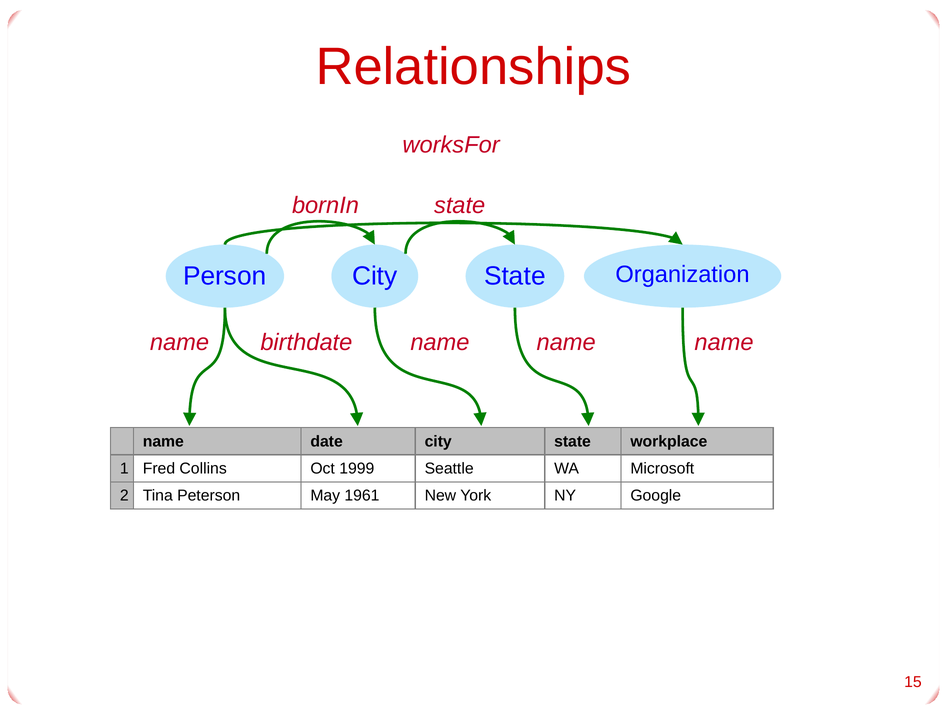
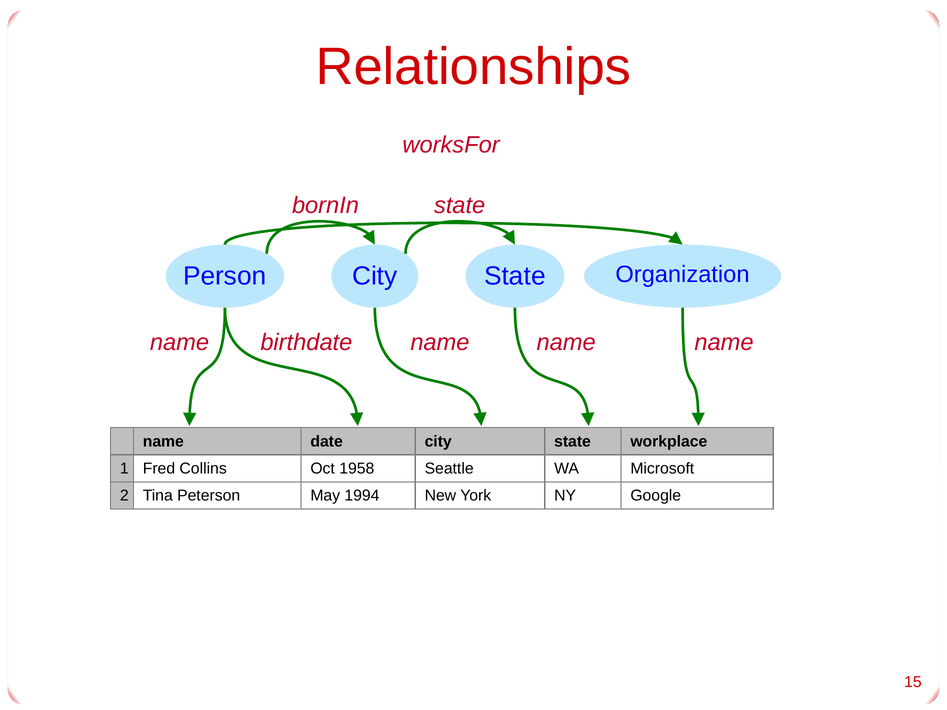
1999: 1999 -> 1958
1961: 1961 -> 1994
